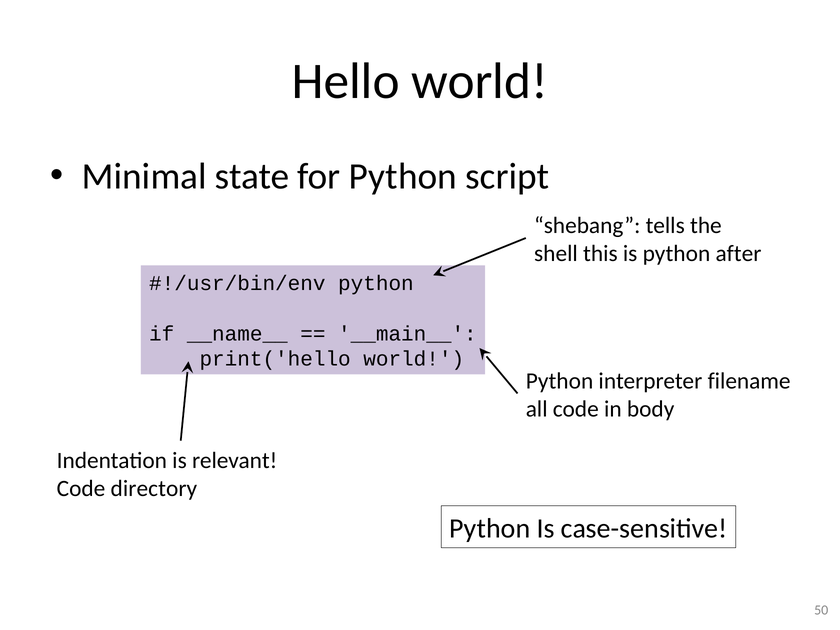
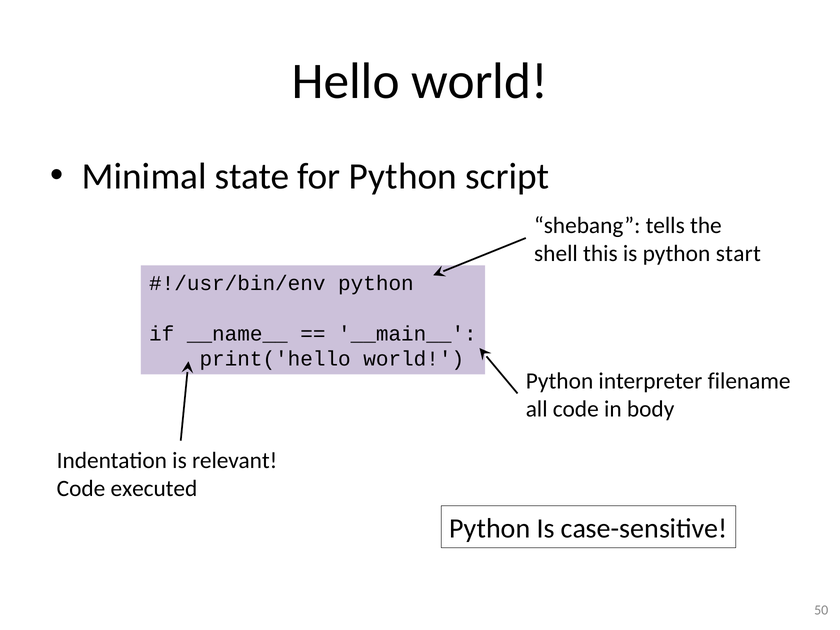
after: after -> start
directory: directory -> executed
